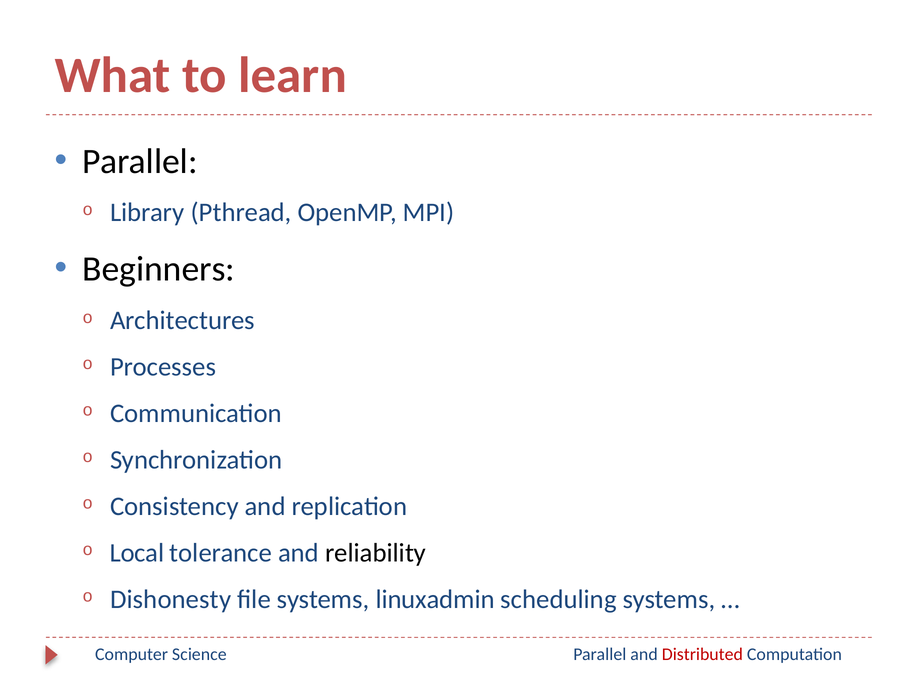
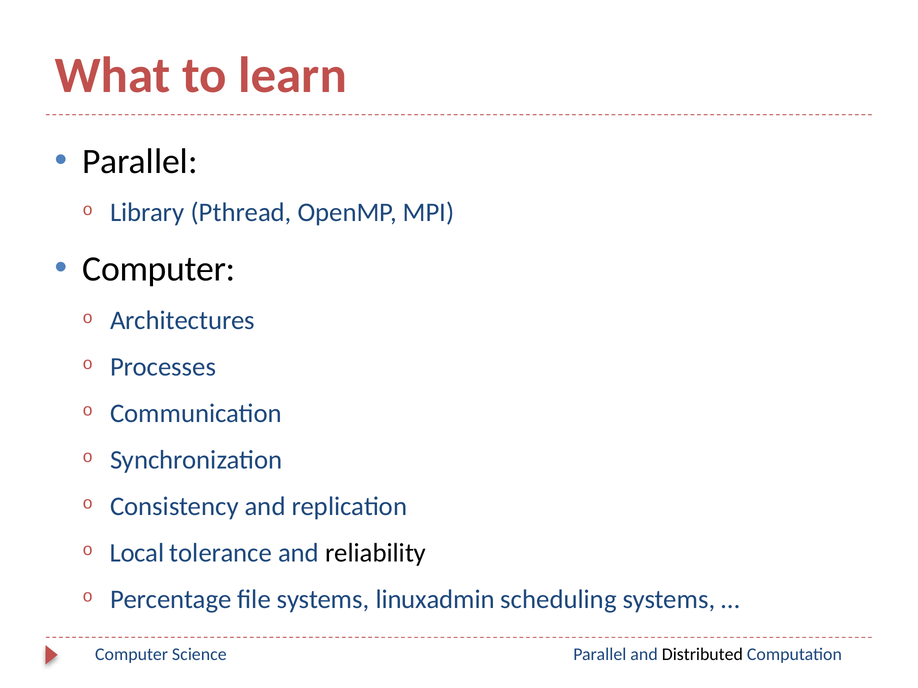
Beginners at (159, 269): Beginners -> Computer
Dishonesty: Dishonesty -> Percentage
Distributed colour: red -> black
